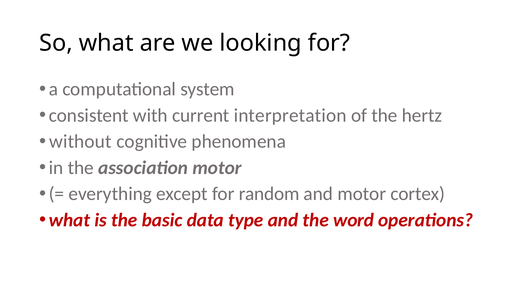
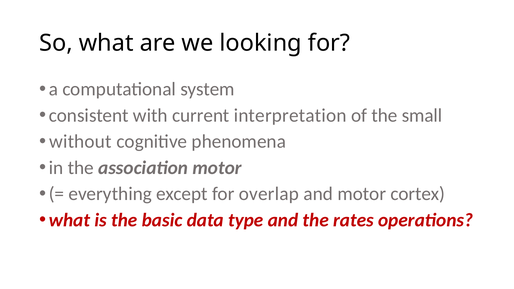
hertz: hertz -> small
random: random -> overlap
word: word -> rates
